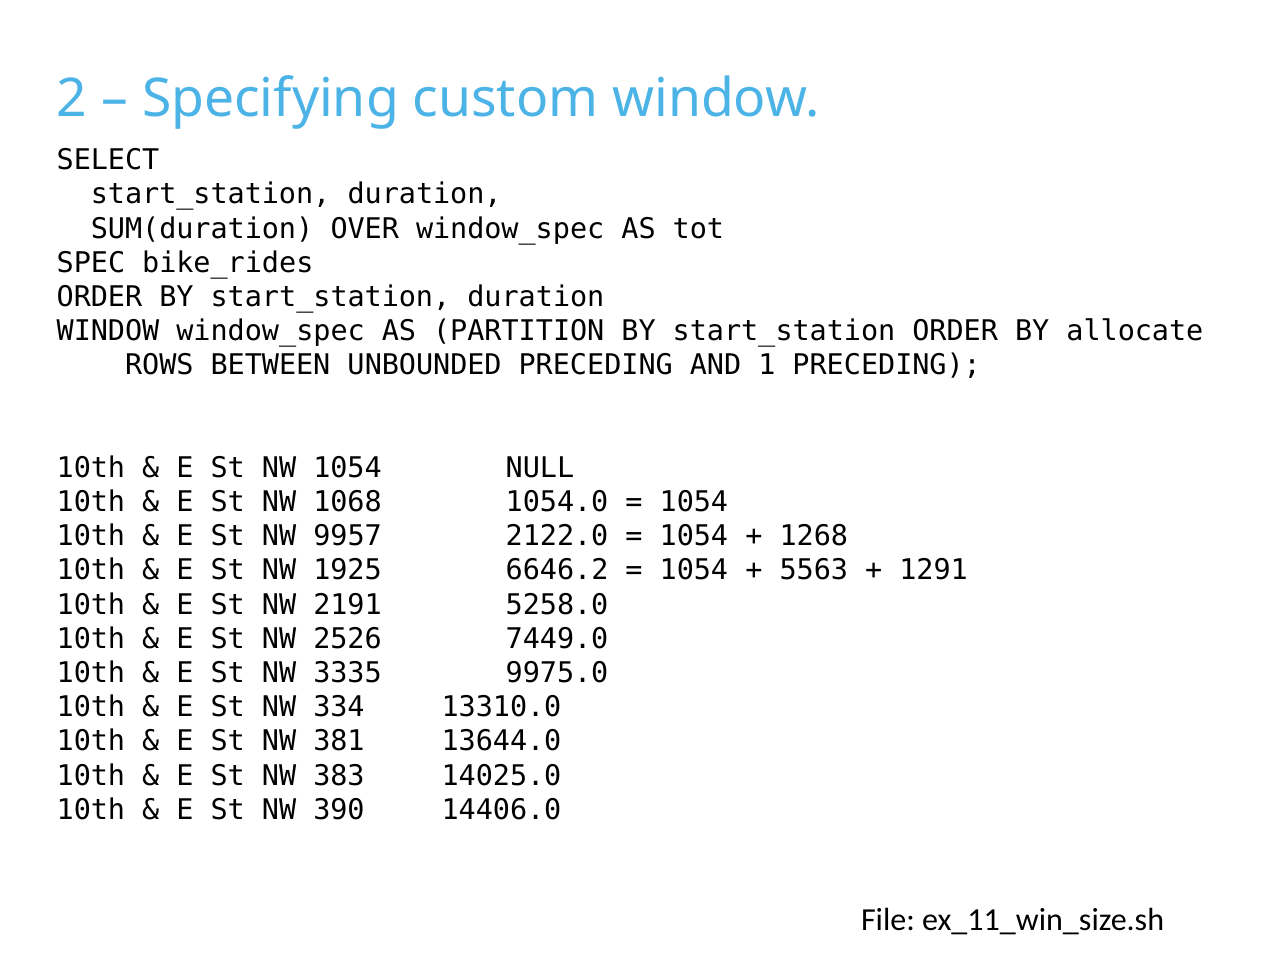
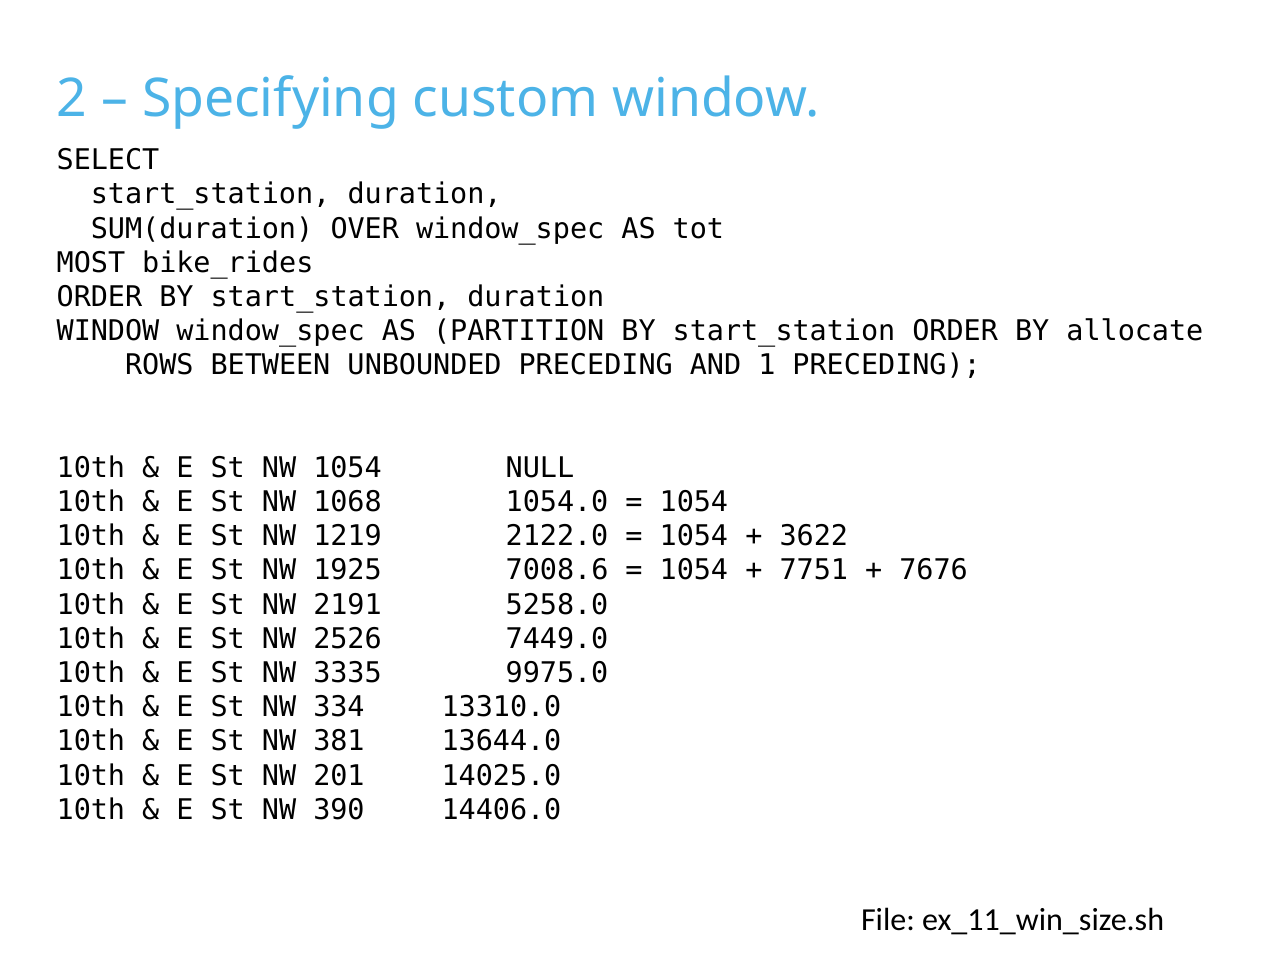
SPEC: SPEC -> MOST
9957: 9957 -> 1219
1268: 1268 -> 3622
6646.2: 6646.2 -> 7008.6
5563: 5563 -> 7751
1291: 1291 -> 7676
383: 383 -> 201
